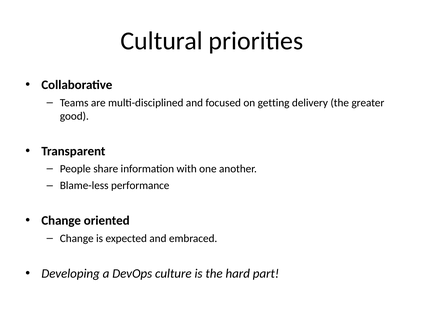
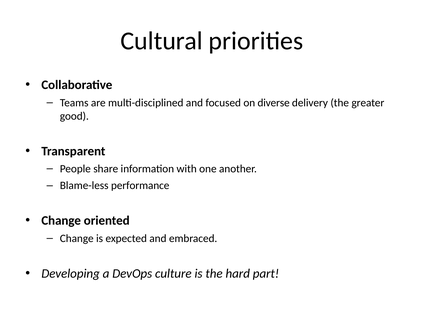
getting: getting -> diverse
